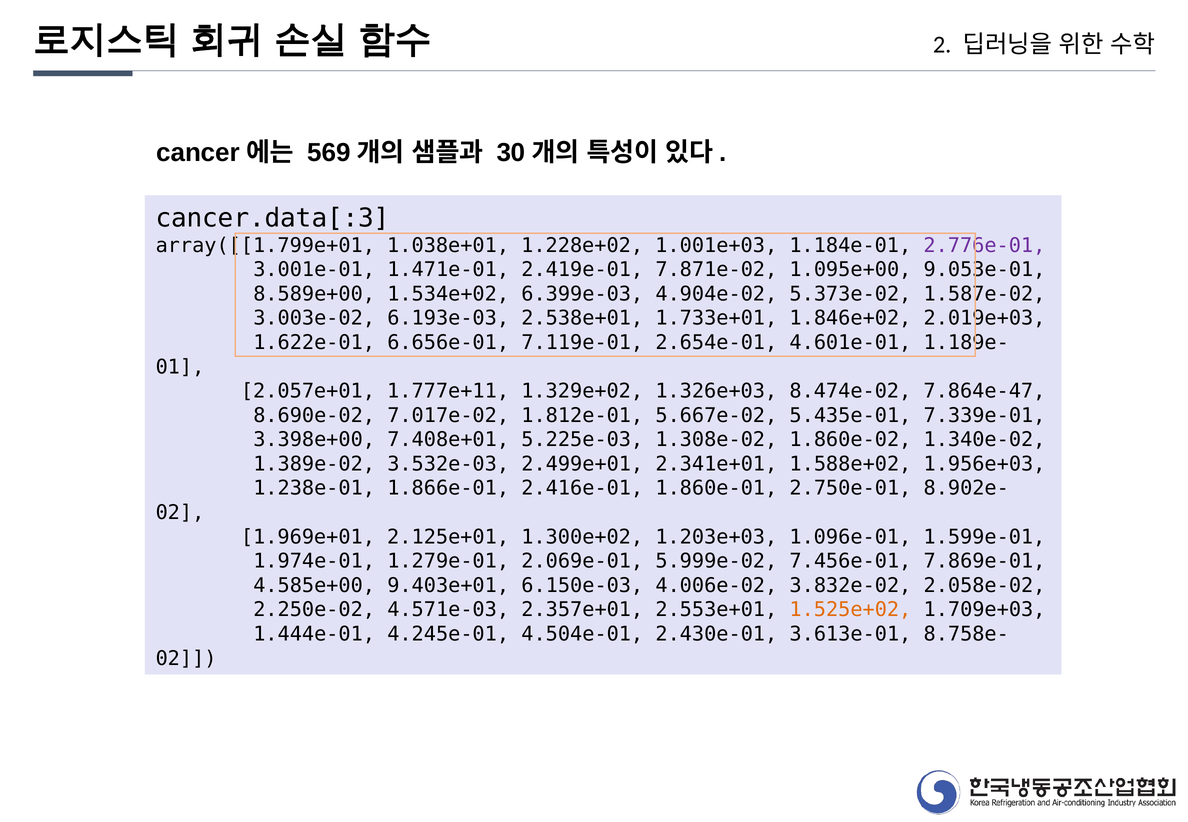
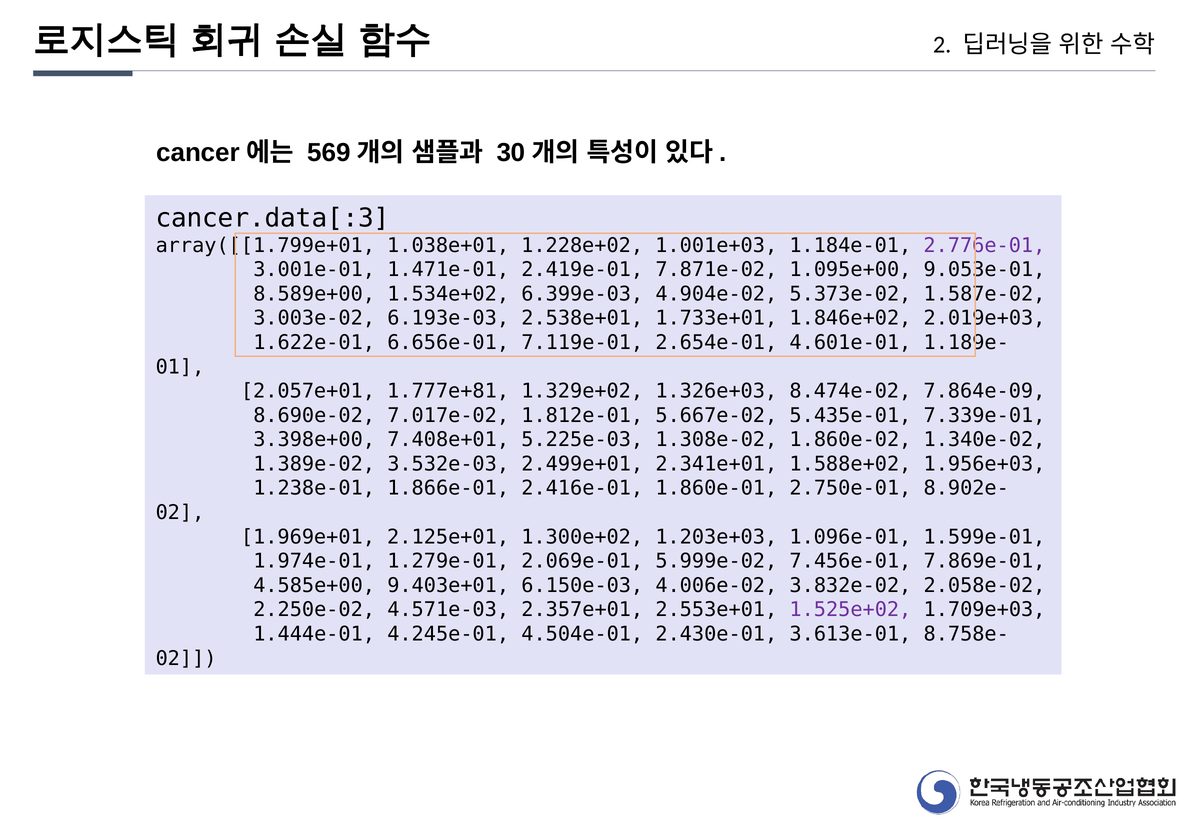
1.777e+11: 1.777e+11 -> 1.777e+81
7.864e-47: 7.864e-47 -> 7.864e-09
1.525e+02 colour: orange -> purple
